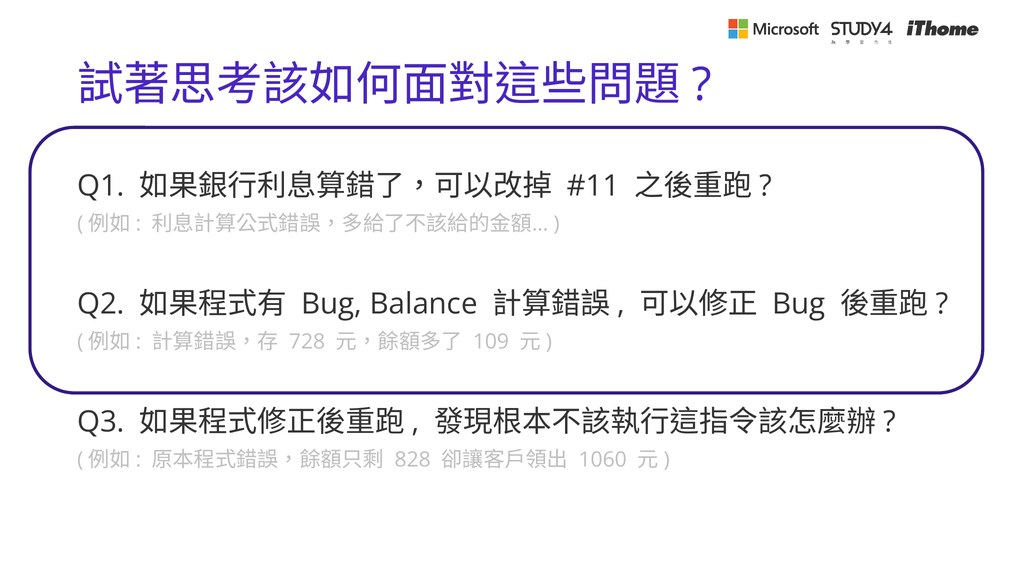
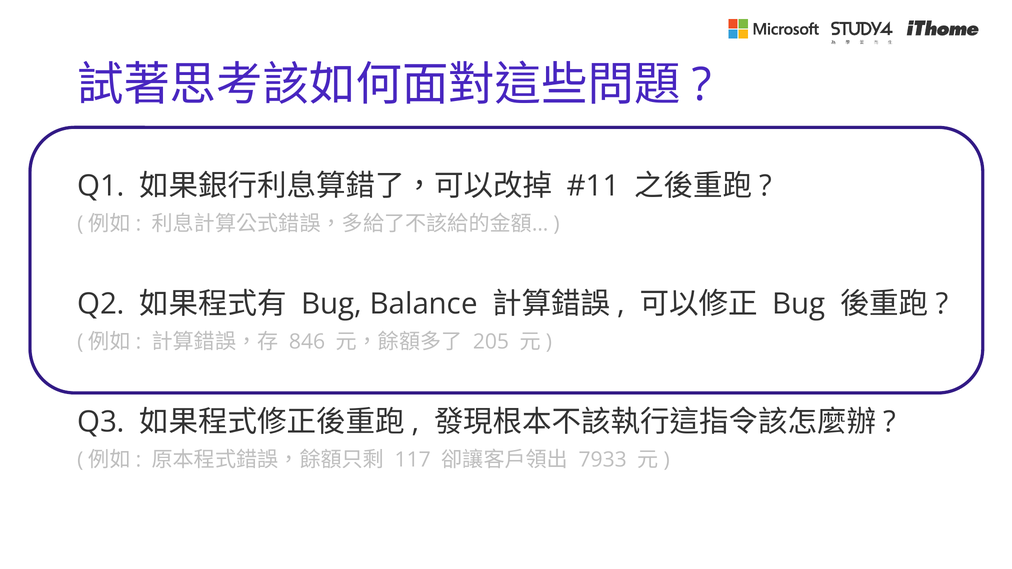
728: 728 -> 846
109: 109 -> 205
828: 828 -> 117
1060: 1060 -> 7933
